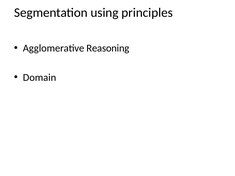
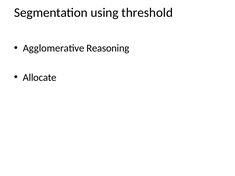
principles: principles -> threshold
Domain: Domain -> Allocate
